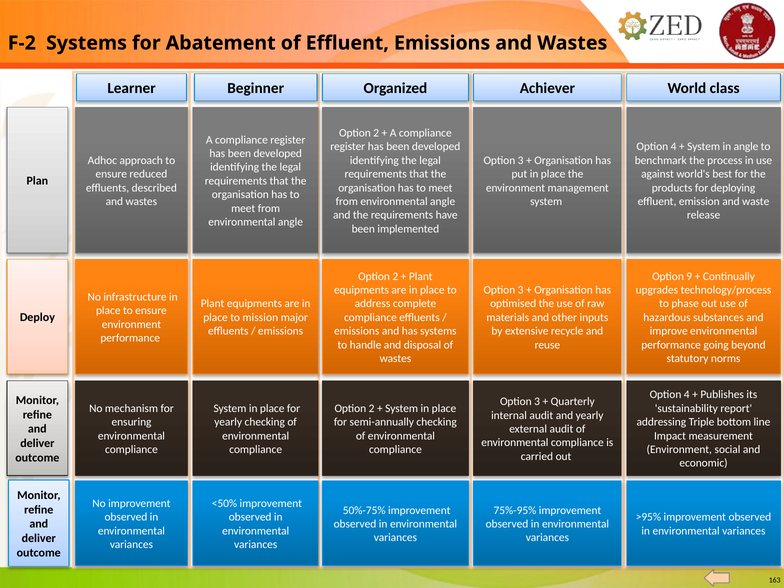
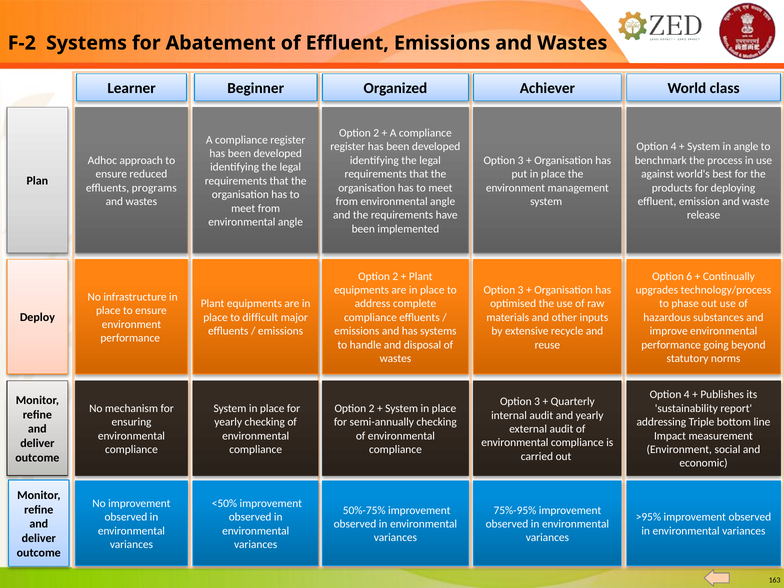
described: described -> programs
9: 9 -> 6
mission: mission -> difficult
